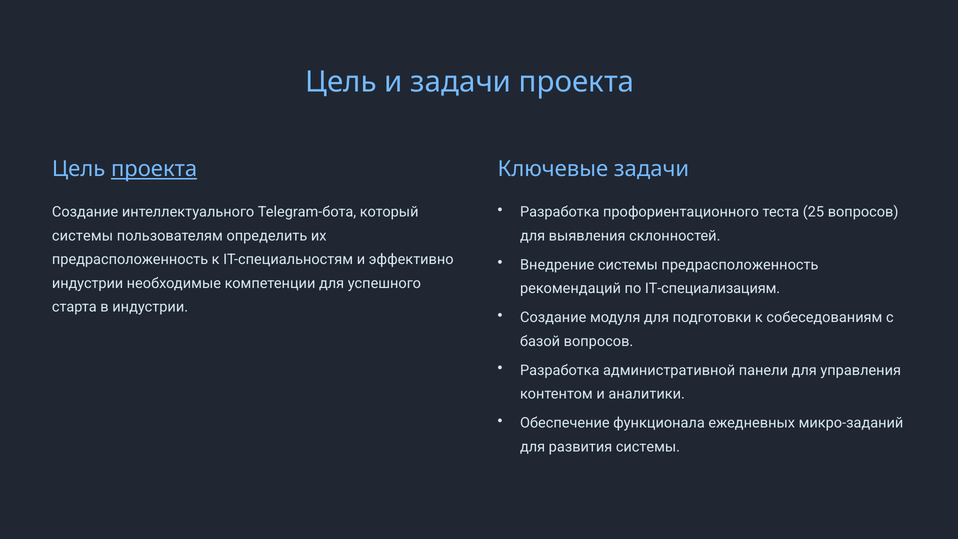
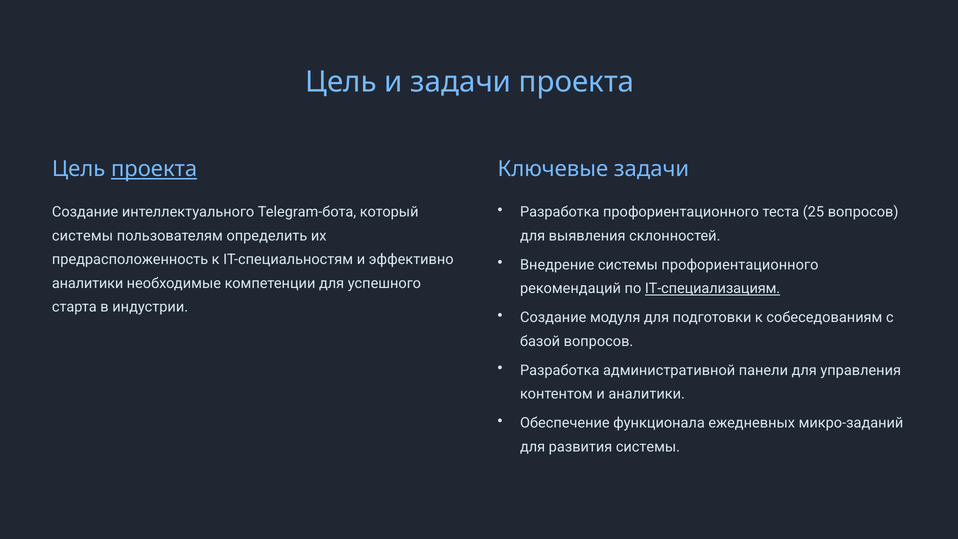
системы предрасположенность: предрасположенность -> профориентационного
индустрии at (88, 283): индустрии -> аналитики
IT-специализациям underline: none -> present
